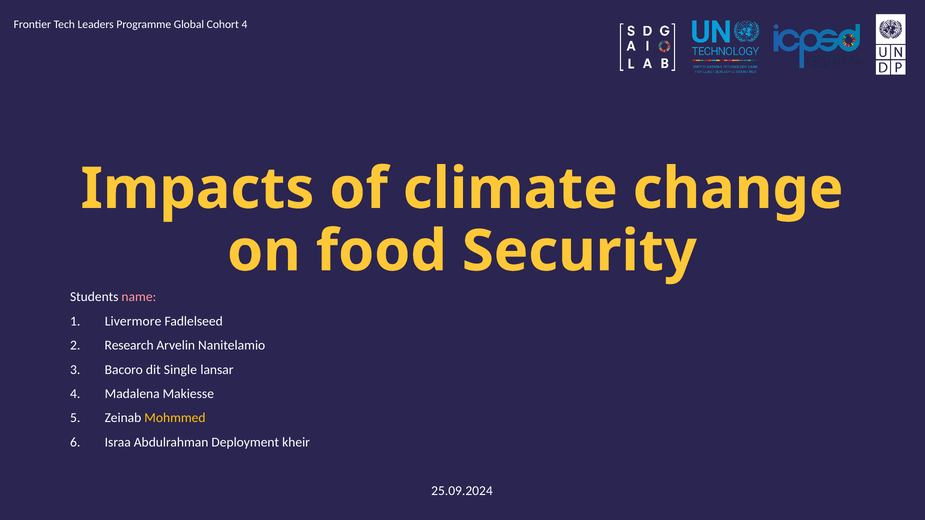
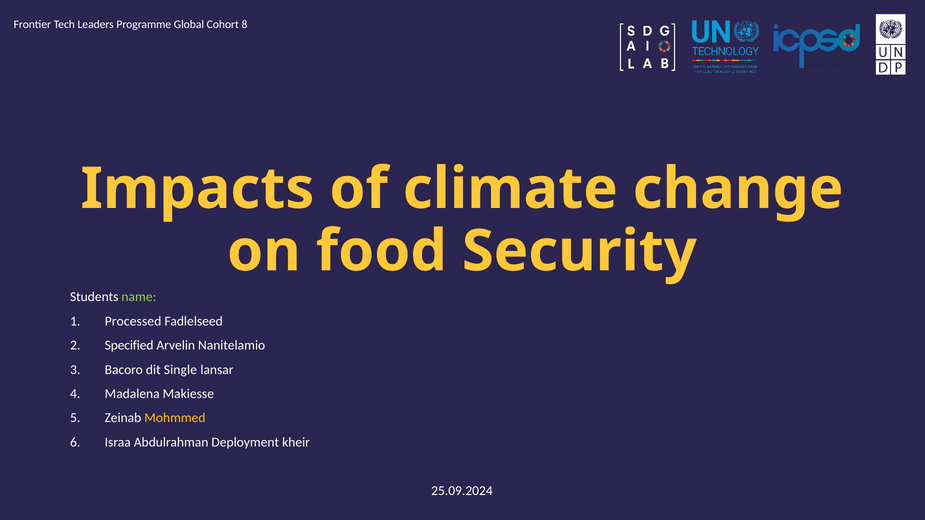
Cohort 4: 4 -> 8
name colour: pink -> light green
Livermore: Livermore -> Processed
Research: Research -> Specified
